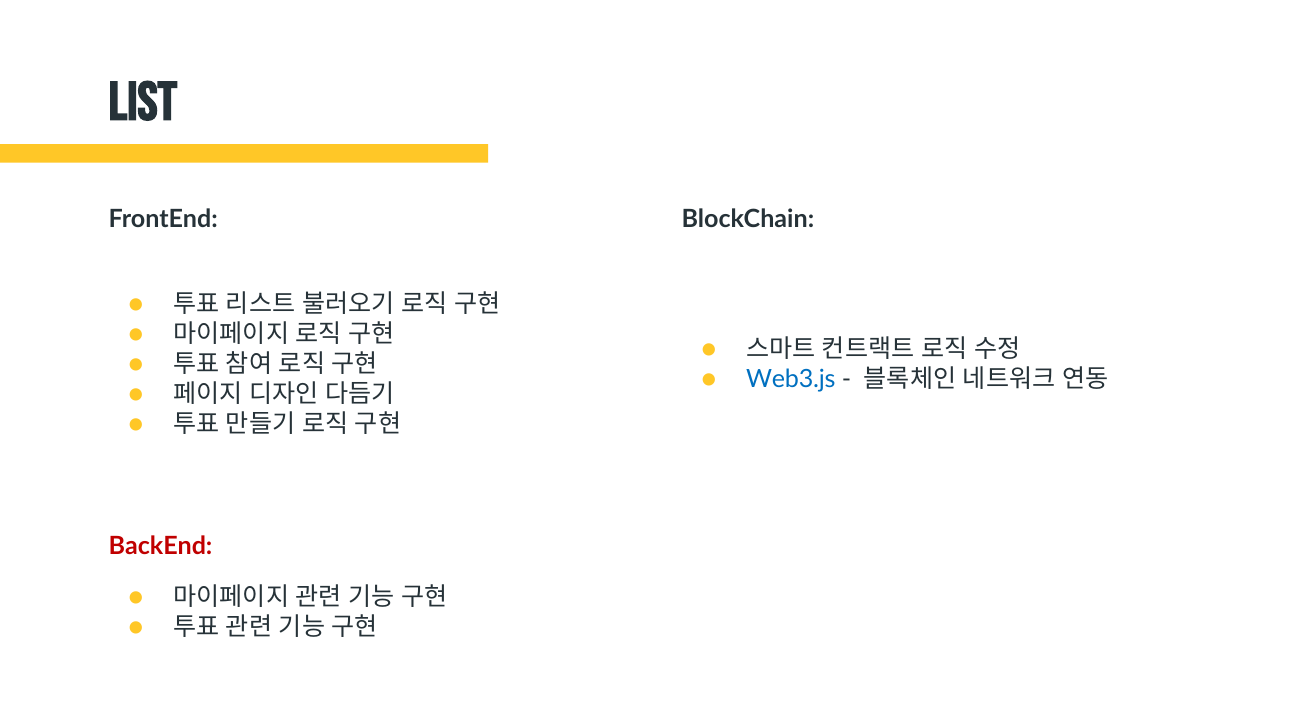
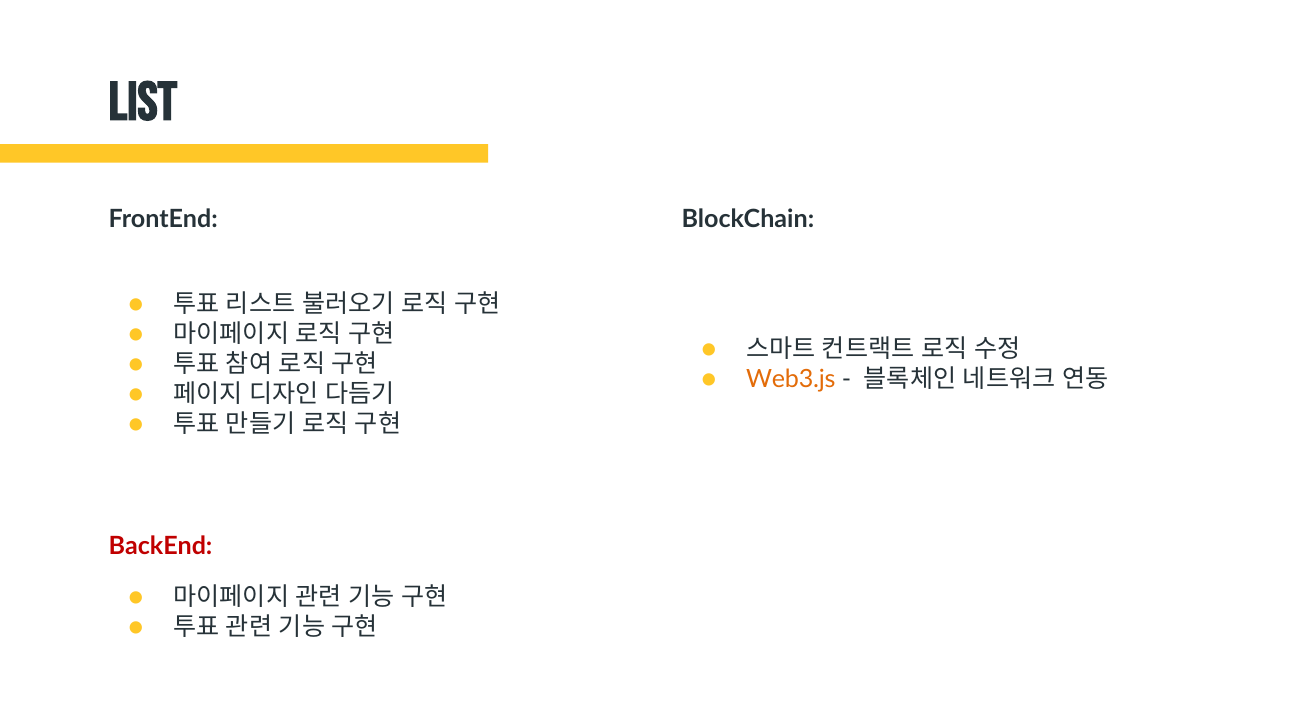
Web3.js colour: blue -> orange
